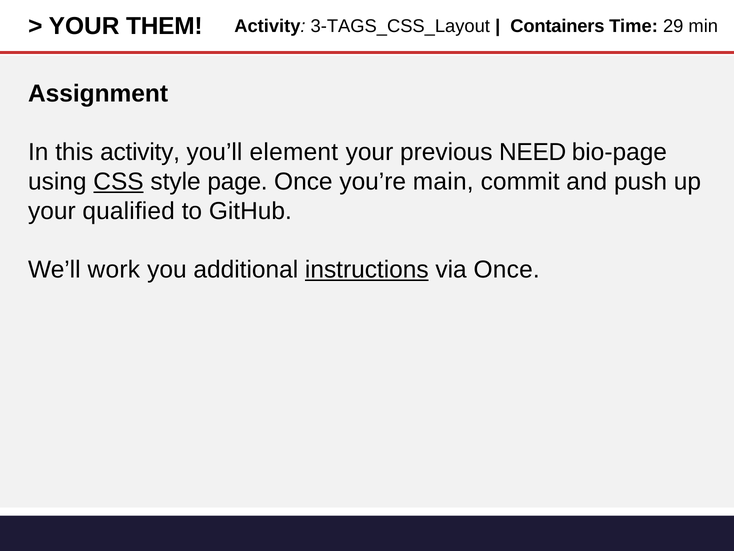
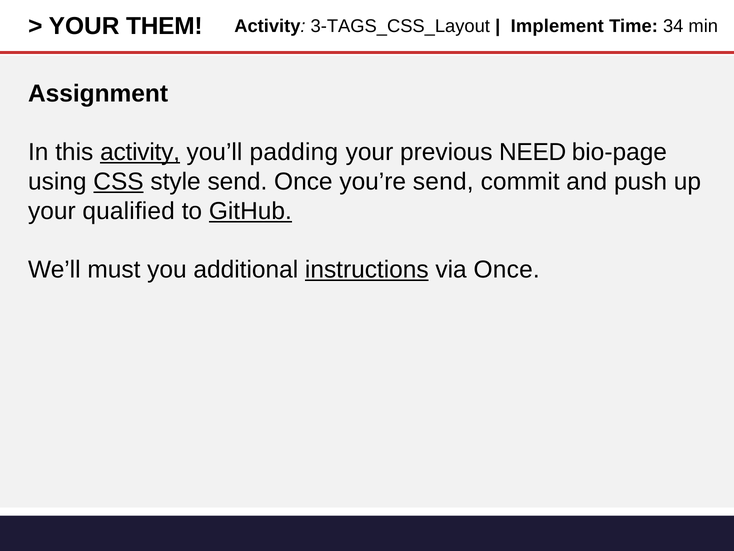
Containers: Containers -> Implement
29: 29 -> 34
activity at (140, 152) underline: none -> present
element: element -> padding
style page: page -> send
you’re main: main -> send
GitHub underline: none -> present
work: work -> must
